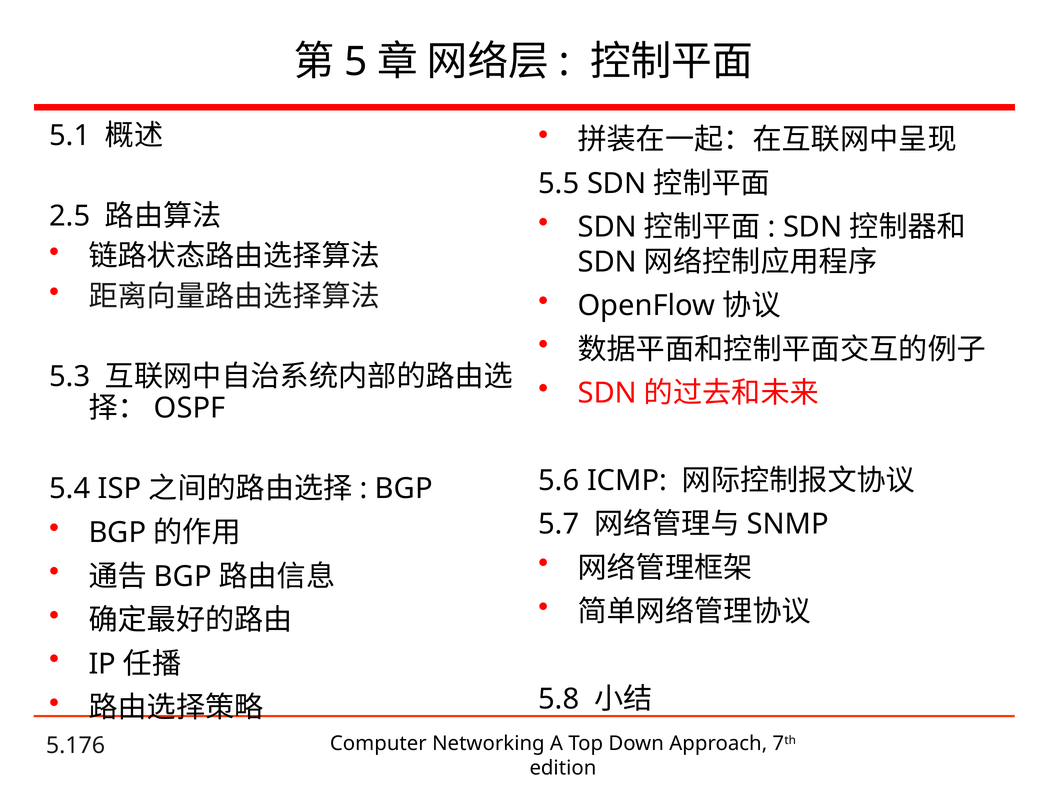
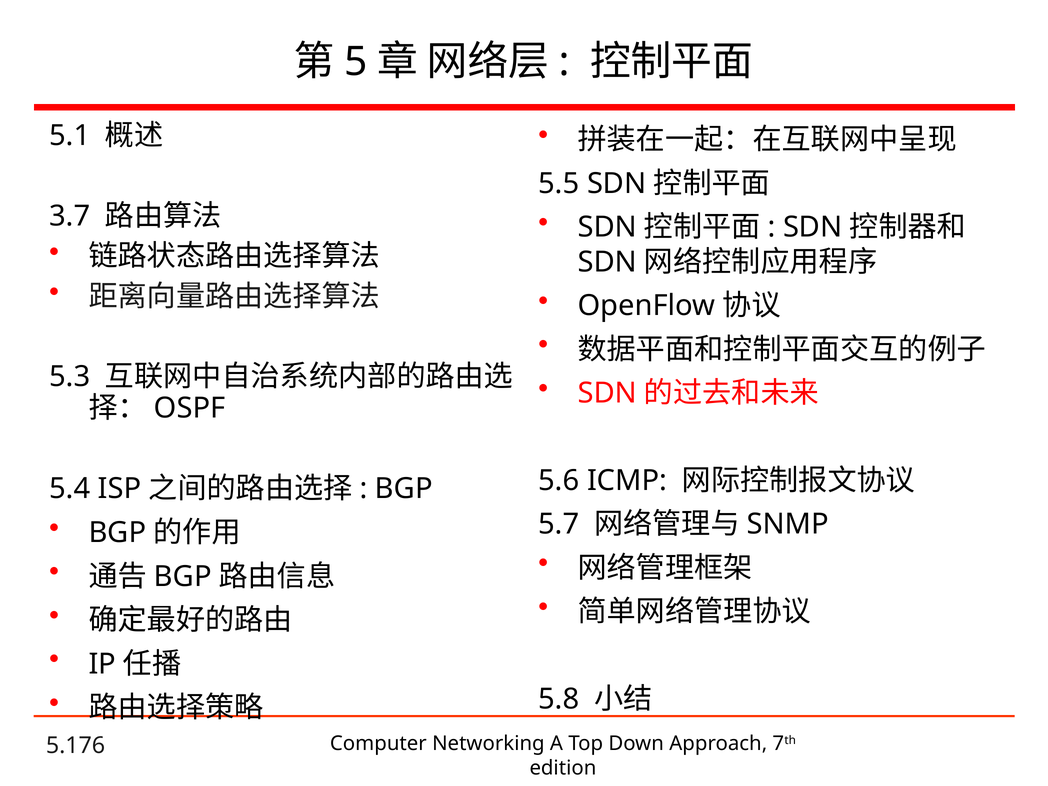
2.5: 2.5 -> 3.7
